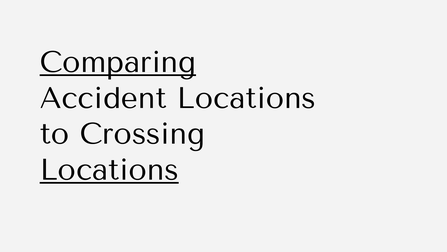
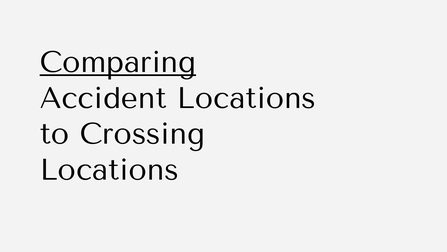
Locations at (109, 170) underline: present -> none
